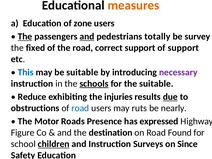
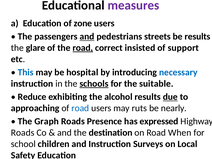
measures colour: orange -> purple
The at (25, 36) underline: present -> none
totally: totally -> streets
be survey: survey -> results
fixed: fixed -> glare
road at (83, 48) underline: none -> present
correct support: support -> insisted
be suitable: suitable -> hospital
necessary colour: purple -> blue
injuries: injuries -> alcohol
obstructions: obstructions -> approaching
Motor: Motor -> Graph
Figure at (23, 133): Figure -> Roads
Found: Found -> When
children underline: present -> none
Since: Since -> Local
